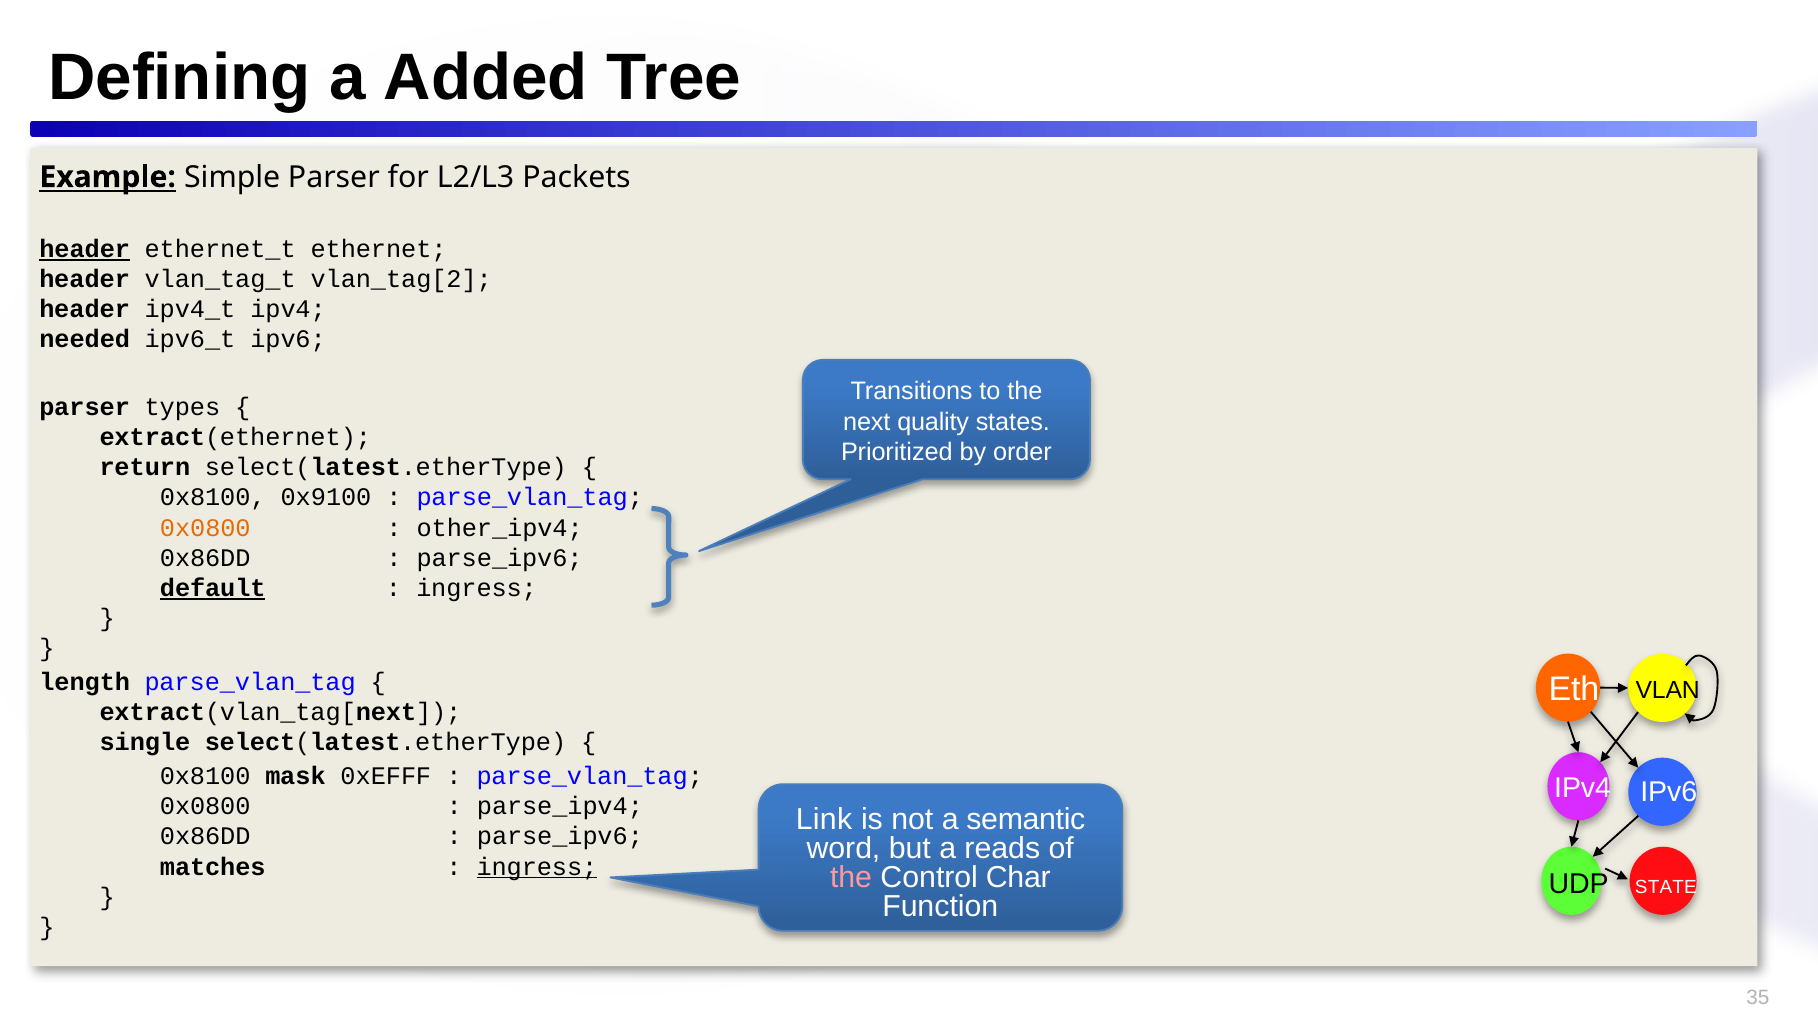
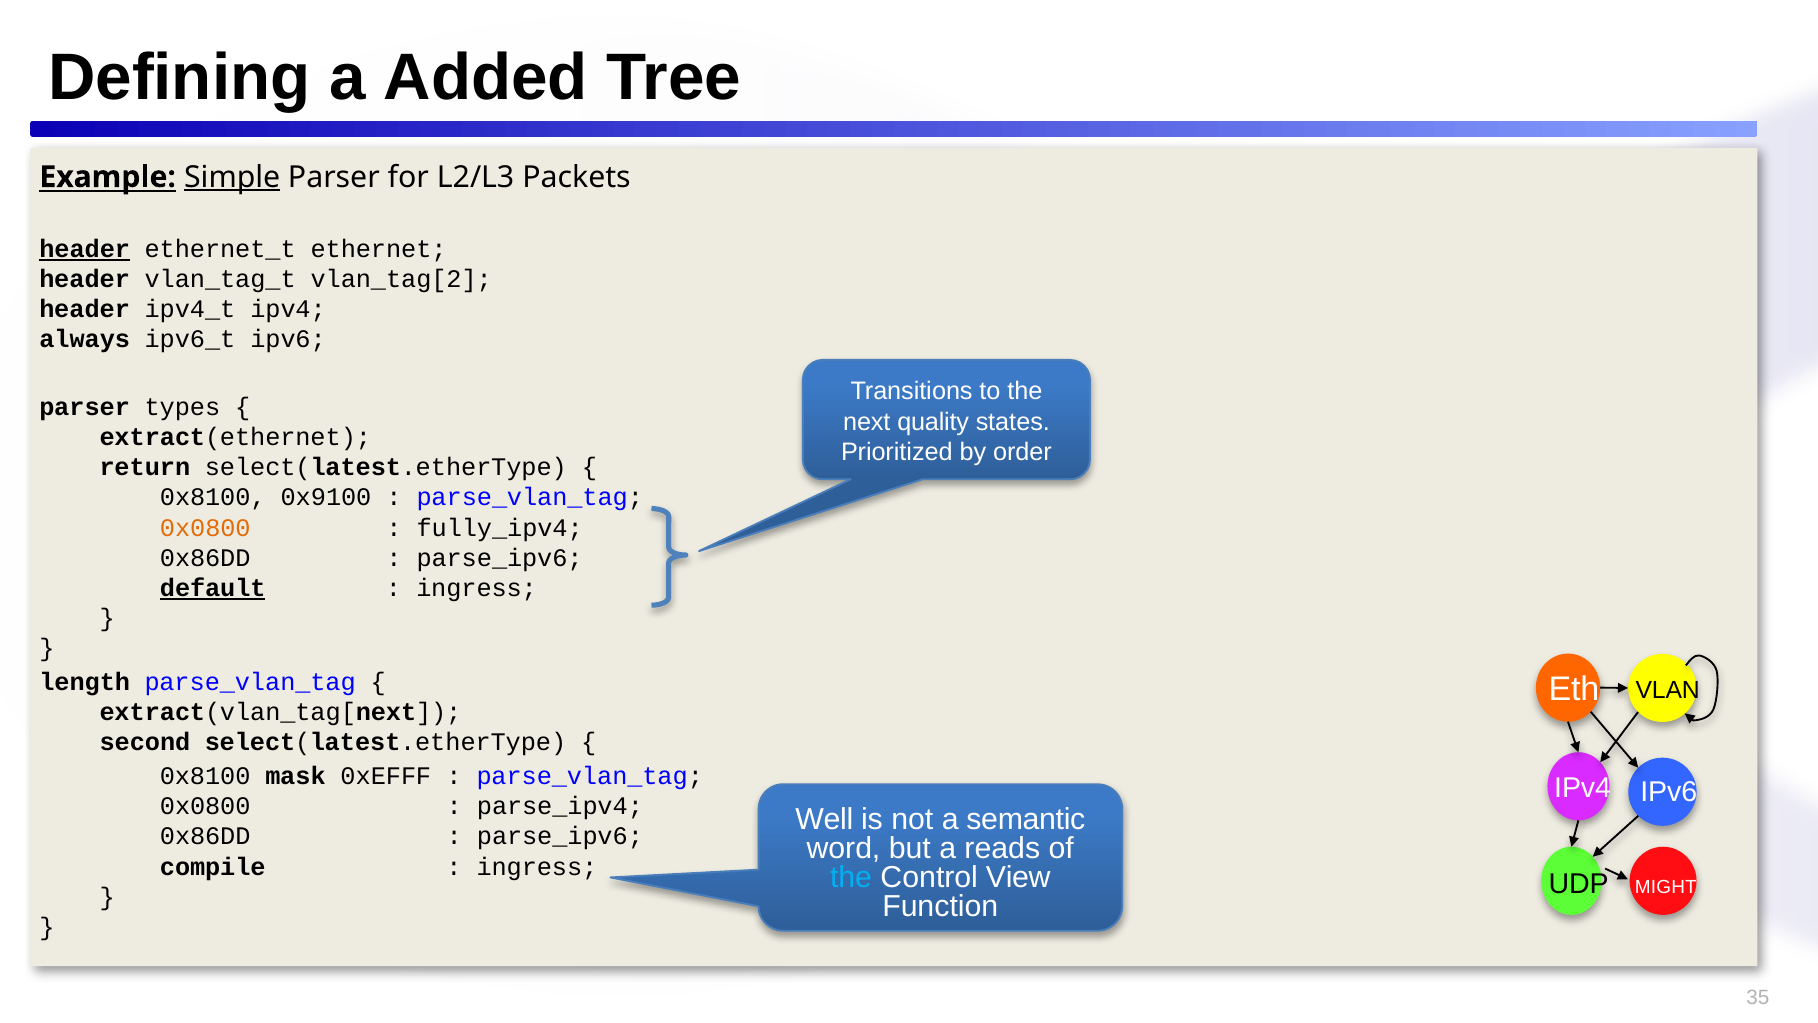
Simple underline: none -> present
needed: needed -> always
other_ipv4: other_ipv4 -> fully_ipv4
single: single -> second
Link: Link -> Well
matches: matches -> compile
ingress at (537, 866) underline: present -> none
the at (851, 877) colour: pink -> light blue
Char: Char -> View
STATE: STATE -> MIGHT
